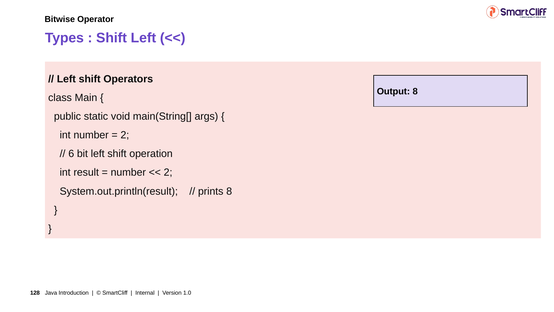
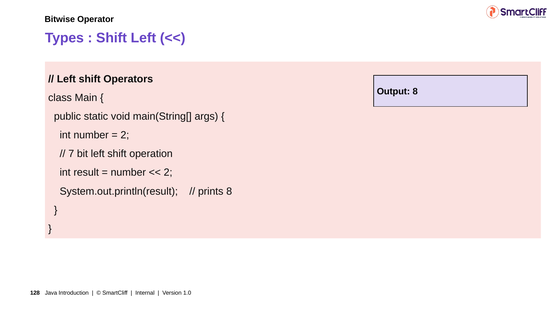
6: 6 -> 7
